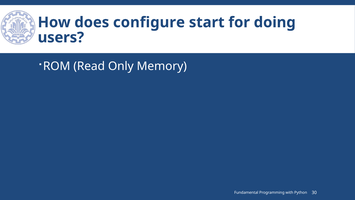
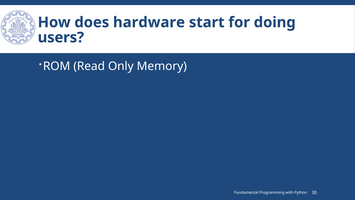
configure: configure -> hardware
